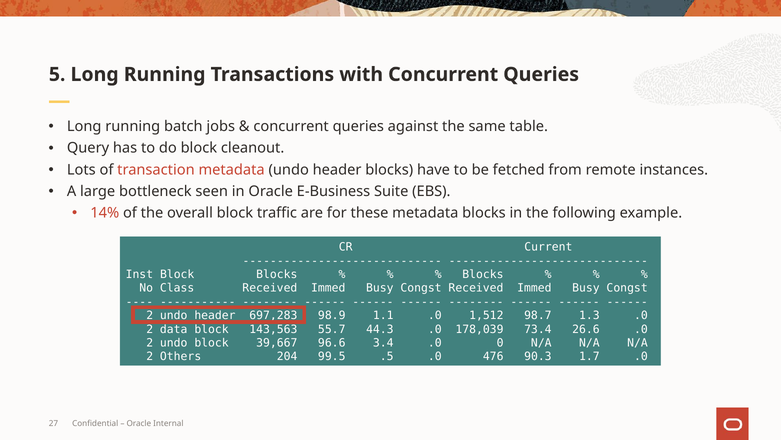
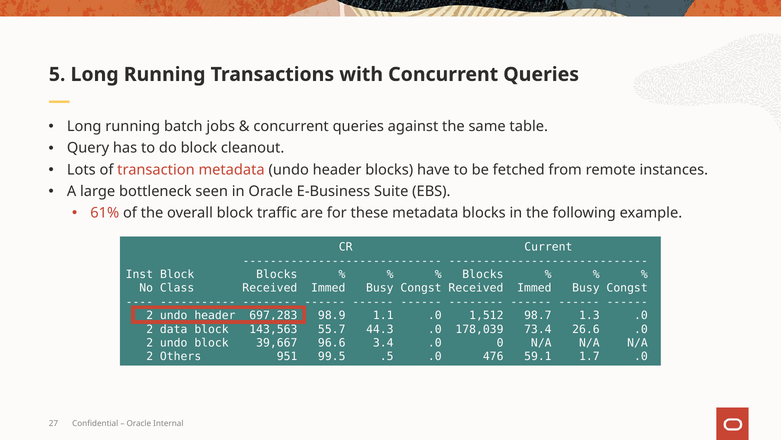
14%: 14% -> 61%
204: 204 -> 951
90.3: 90.3 -> 59.1
